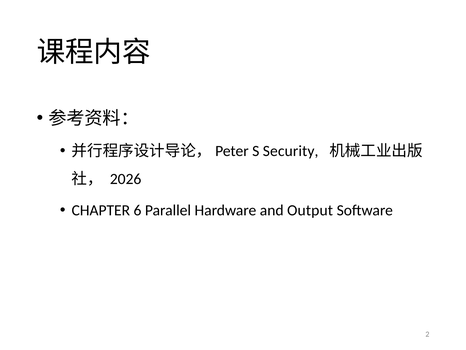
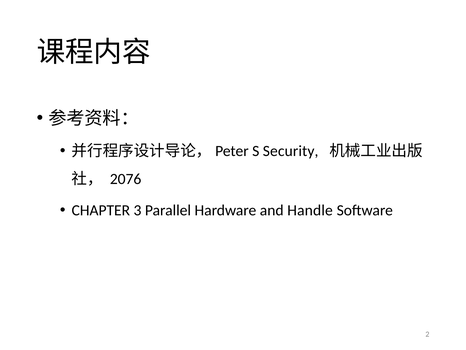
2026: 2026 -> 2076
6: 6 -> 3
Output: Output -> Handle
